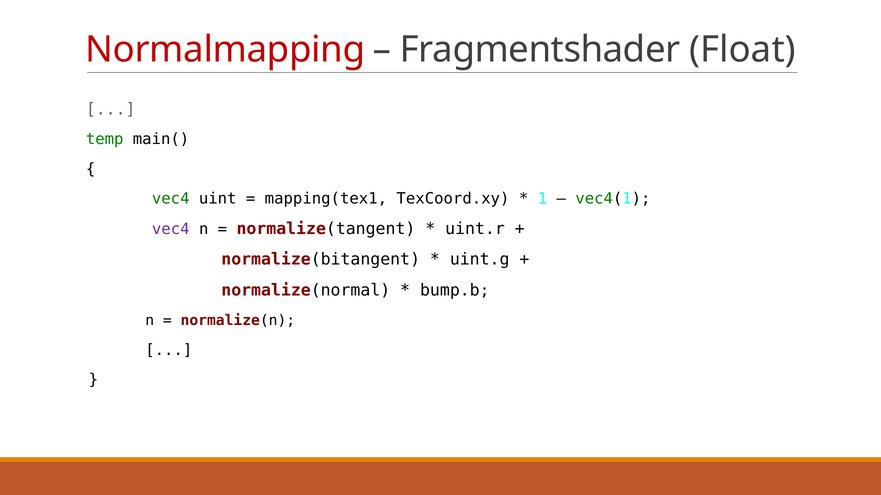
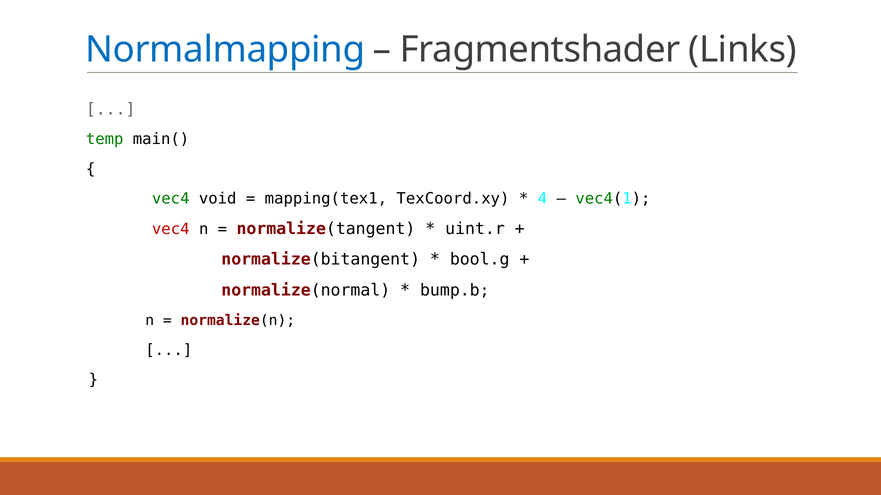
Normalmapping colour: red -> blue
Float: Float -> Links
uint: uint -> void
1: 1 -> 4
vec4 at (171, 229) colour: purple -> red
uint.g: uint.g -> bool.g
